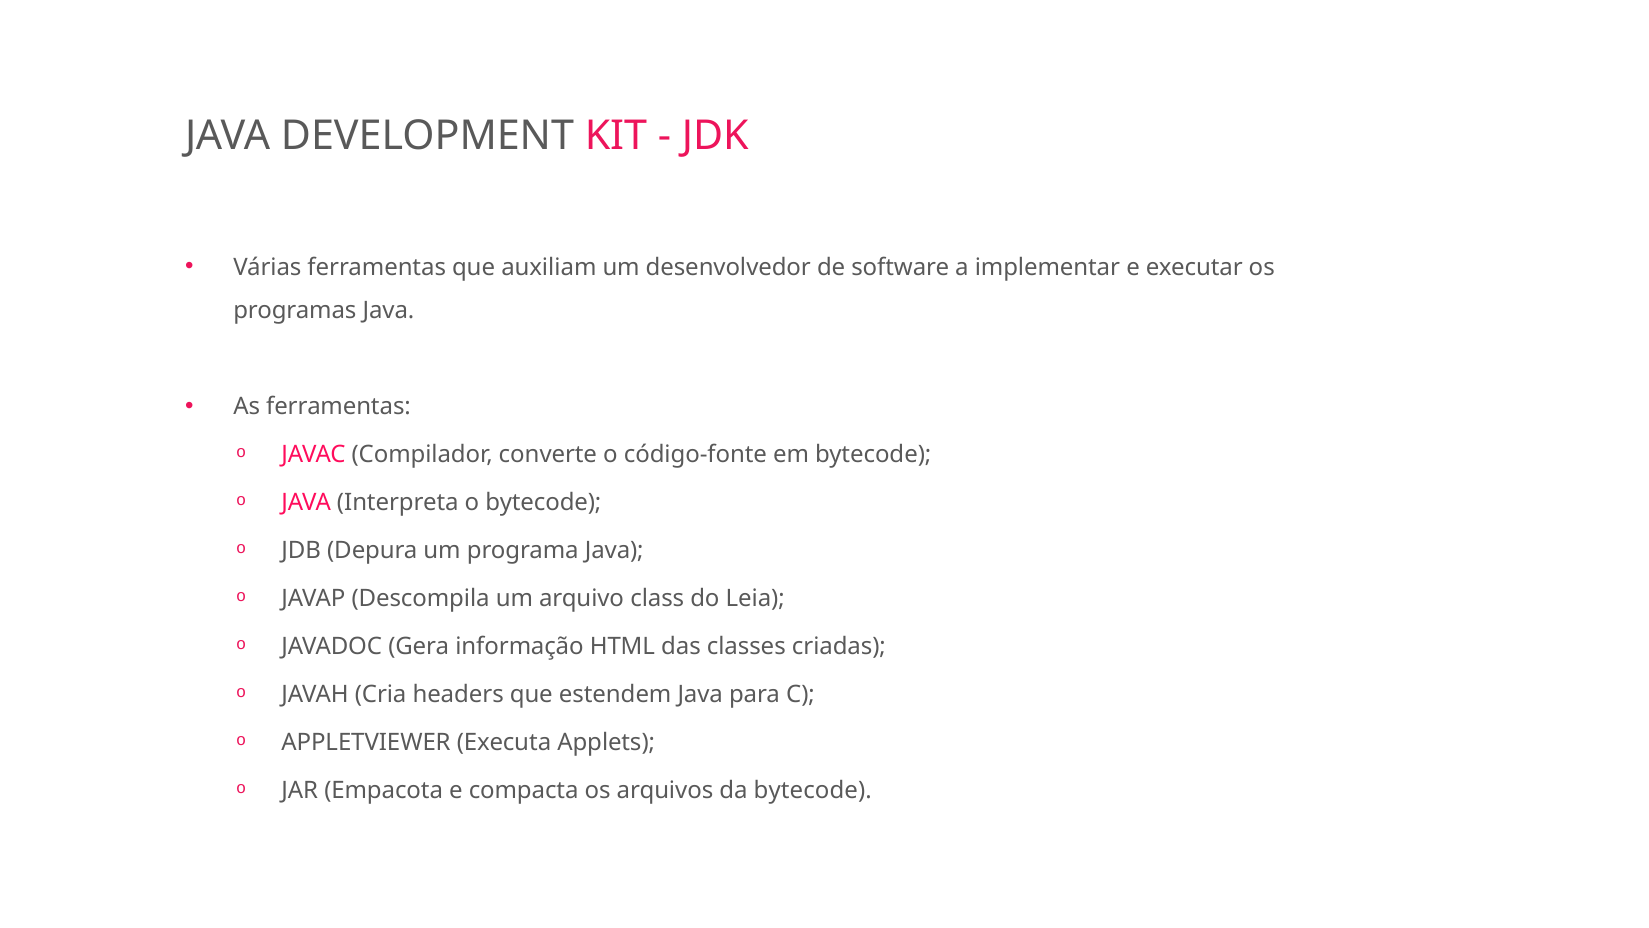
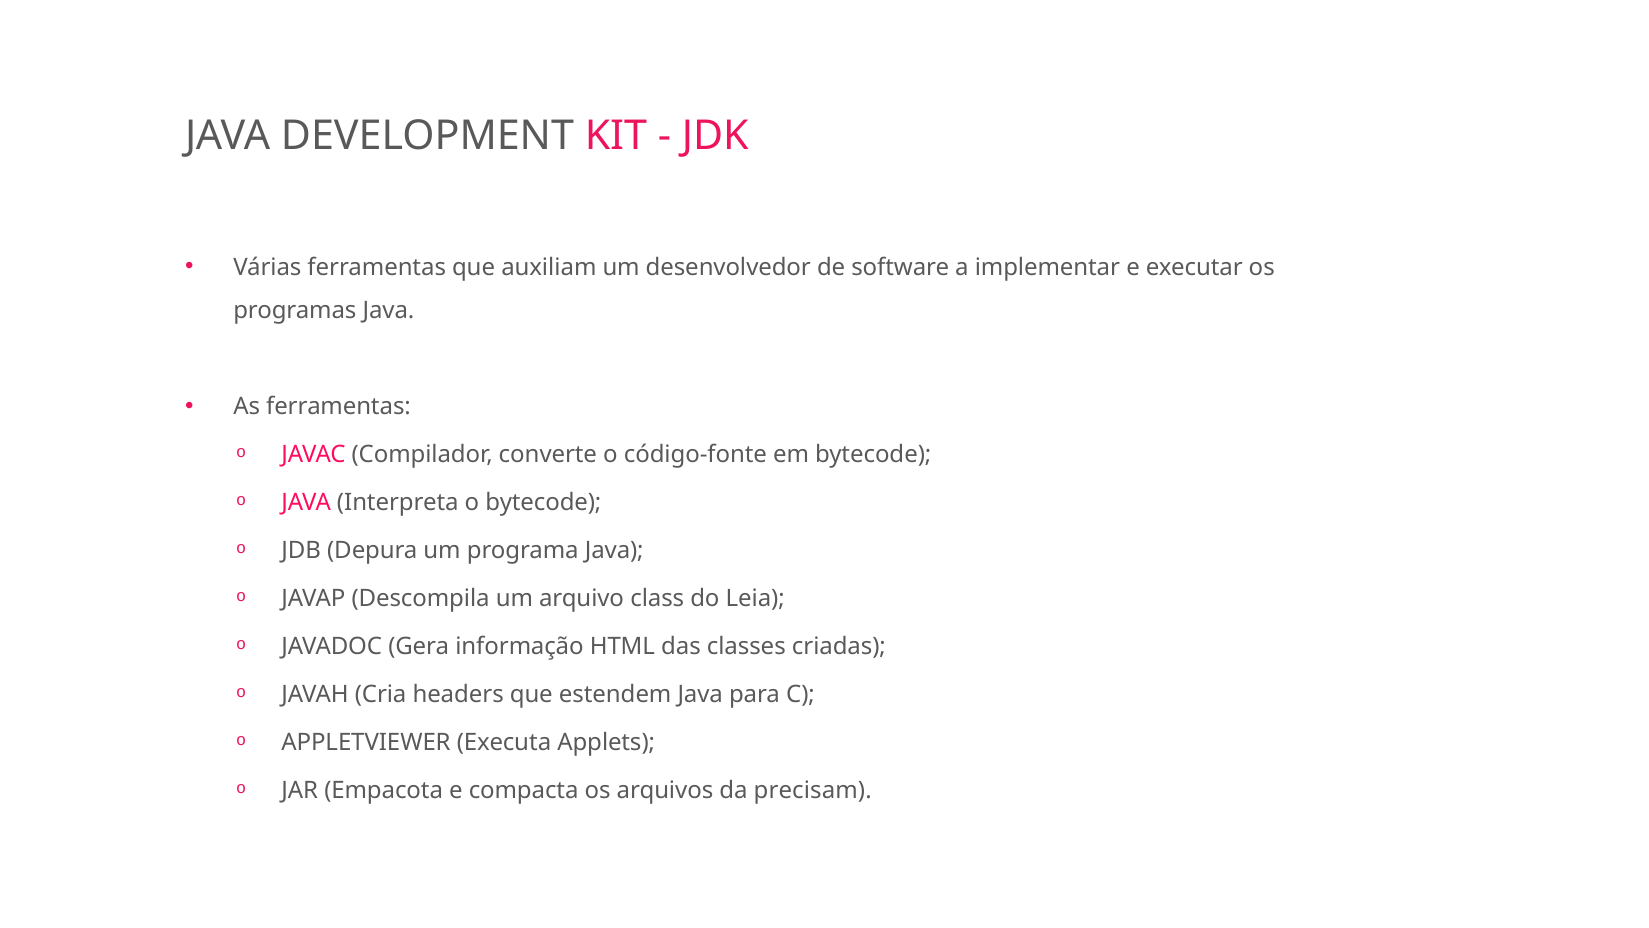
da bytecode: bytecode -> precisam
